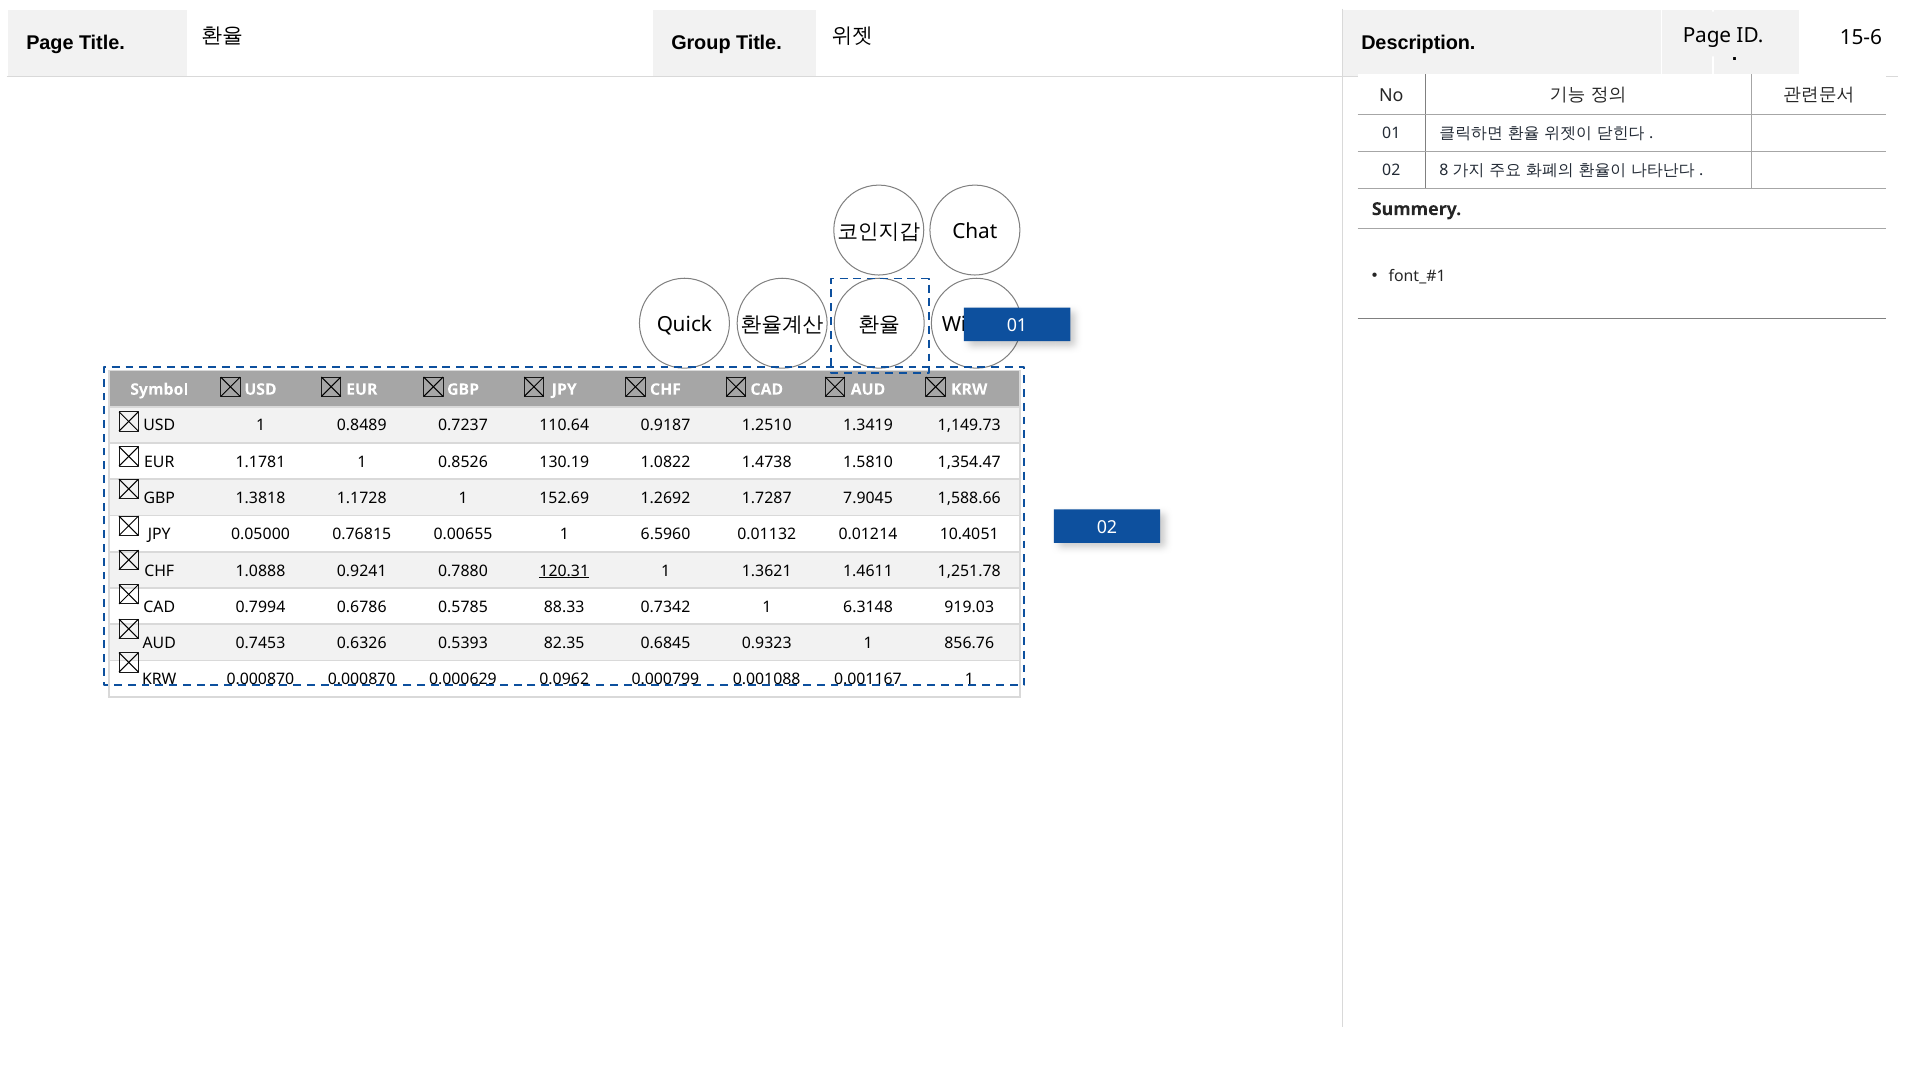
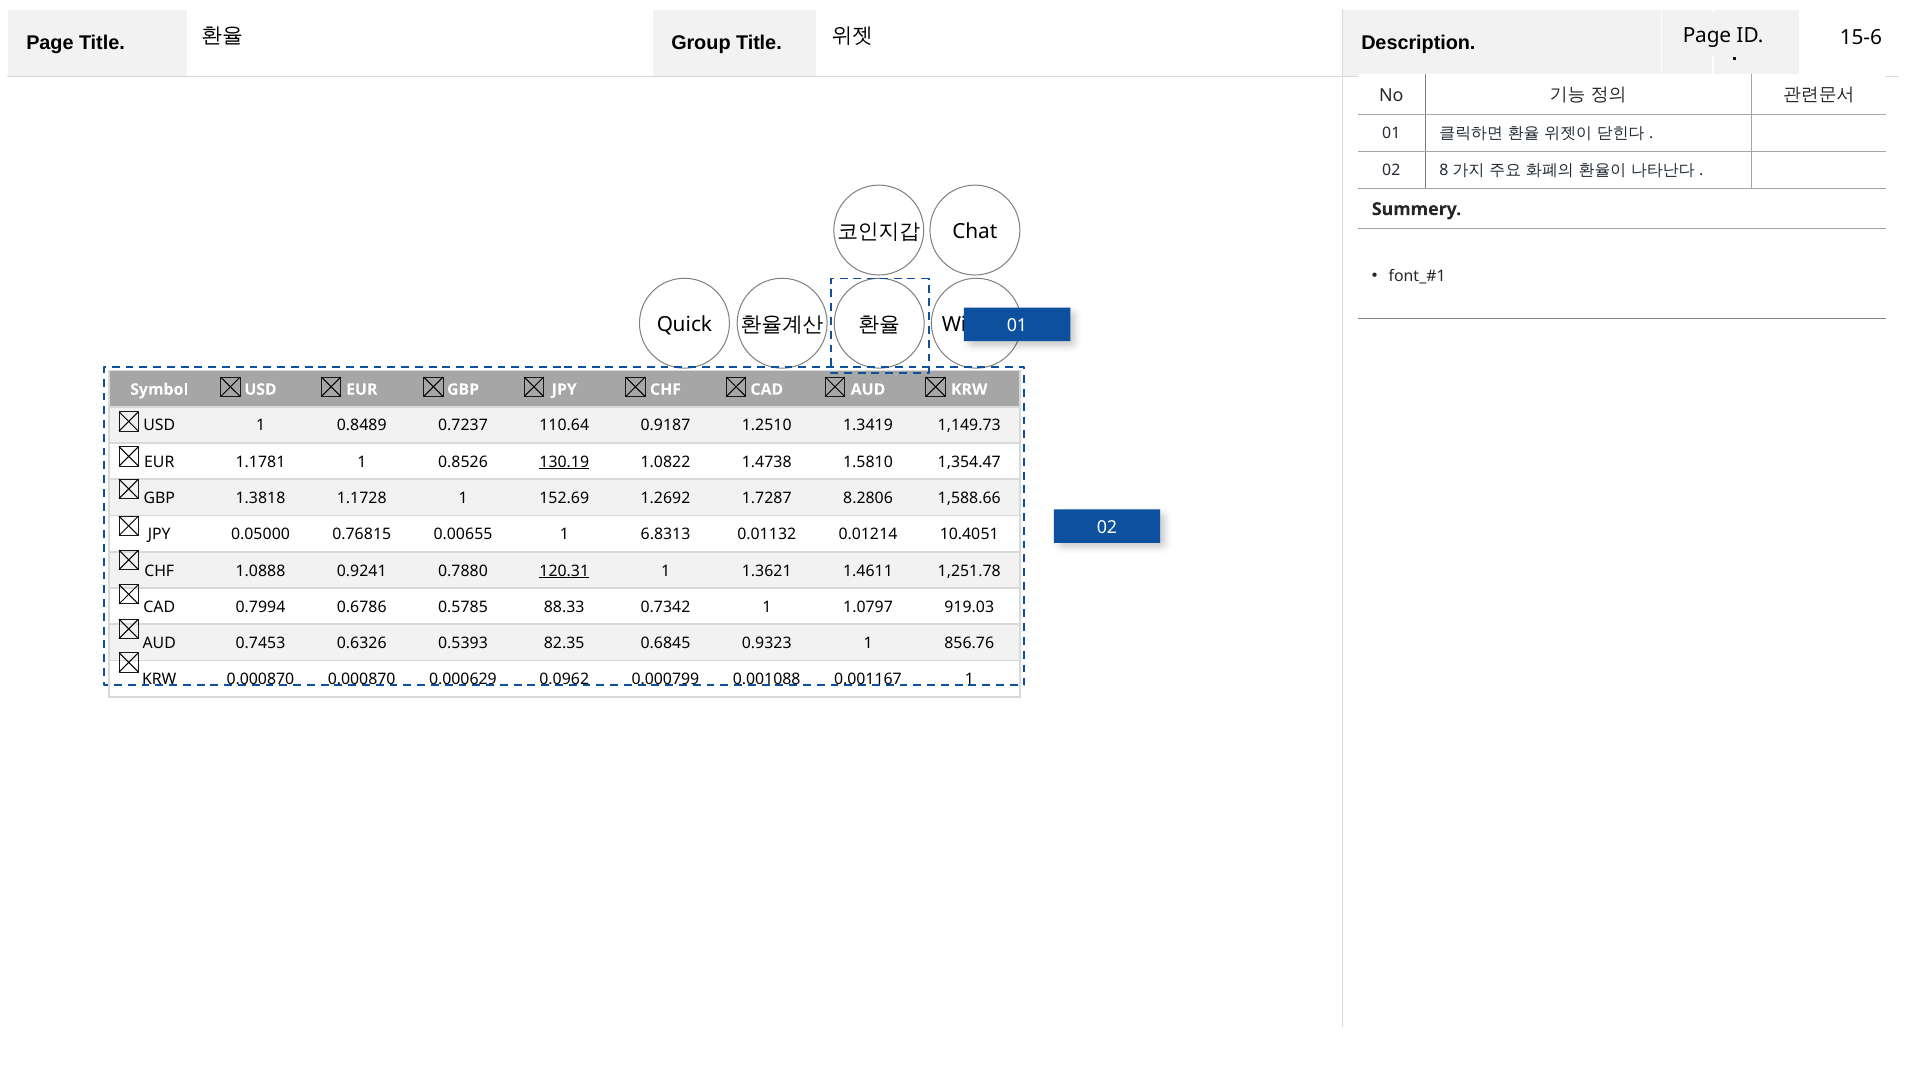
130.19 underline: none -> present
7.9045: 7.9045 -> 8.2806
6.5960: 6.5960 -> 6.8313
6.3148: 6.3148 -> 1.0797
